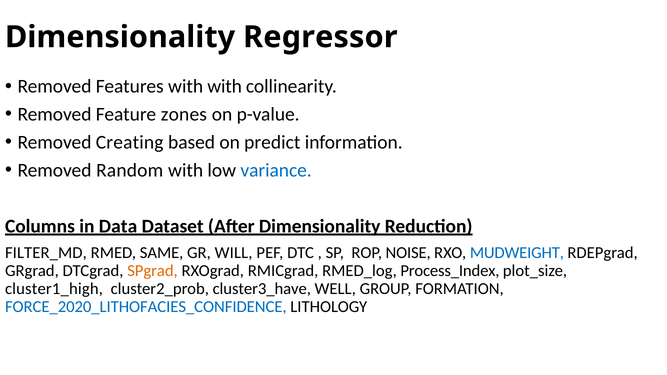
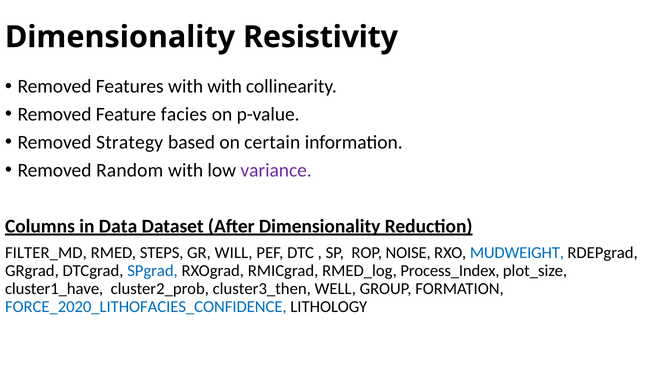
Regressor: Regressor -> Resistivity
zones: zones -> facies
Creating: Creating -> Strategy
predict: predict -> certain
variance colour: blue -> purple
SAME: SAME -> STEPS
SPgrad colour: orange -> blue
cluster1_high: cluster1_high -> cluster1_have
cluster3_have: cluster3_have -> cluster3_then
